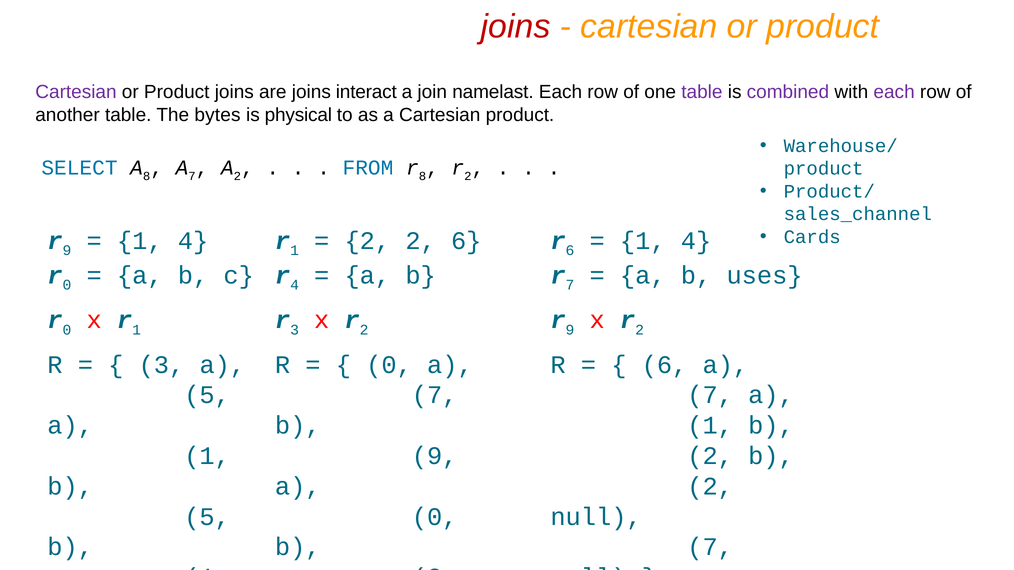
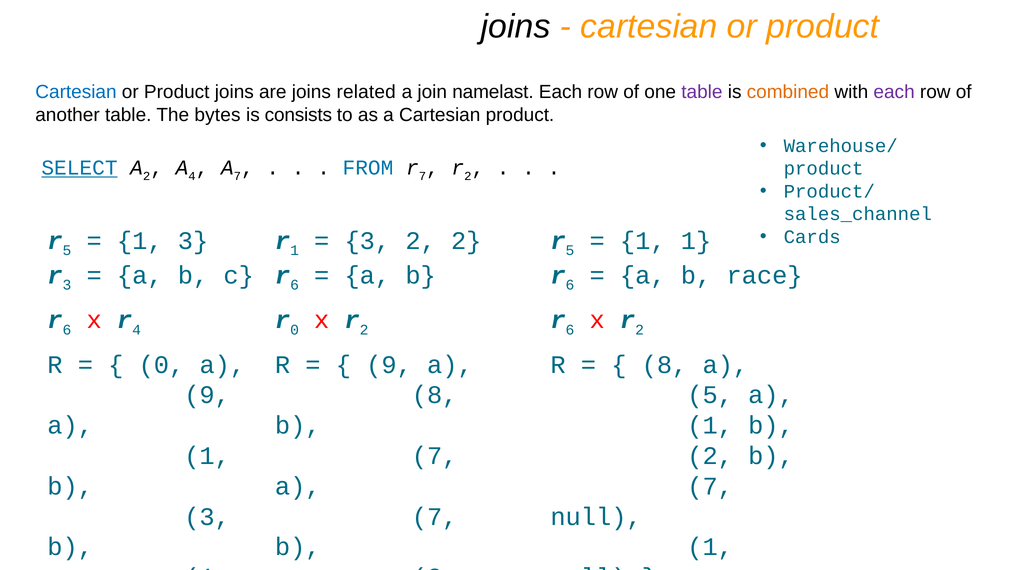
joins at (516, 26) colour: red -> black
Cartesian at (76, 92) colour: purple -> blue
interact: interact -> related
combined colour: purple -> orange
physical: physical -> consists
SELECT underline: none -> present
A 8: 8 -> 2
7 at (192, 176): 7 -> 4
2 at (237, 176): 2 -> 7
r 8: 8 -> 7
9 at (67, 251): 9 -> 5
4 at (193, 241): 4 -> 3
2 at (367, 241): 2 -> 3
2 6: 6 -> 2
6 at (570, 251): 6 -> 5
4 at (696, 241): 4 -> 1
0 at (67, 285): 0 -> 3
4 at (295, 285): 4 -> 6
7 at (570, 285): 7 -> 6
uses: uses -> race
0 at (67, 330): 0 -> 6
x r 1: 1 -> 4
r 3: 3 -> 0
9 at (570, 330): 9 -> 6
3 at (161, 365): 3 -> 0
0 at (389, 365): 0 -> 9
6 at (665, 365): 6 -> 8
5 at (207, 395): 5 -> 9
7 at (435, 395): 7 -> 8
7 at (710, 395): 7 -> 5
9 at (435, 456): 9 -> 7
2 at (710, 487): 2 -> 7
5 at (207, 517): 5 -> 3
0 at (435, 517): 0 -> 7
7 at (710, 547): 7 -> 1
